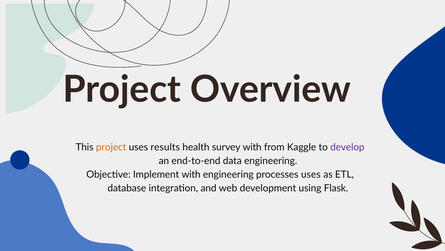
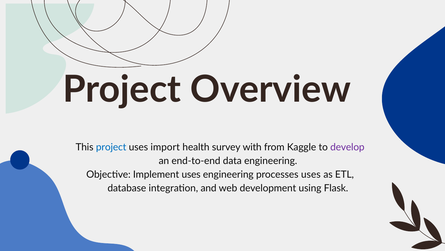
project at (111, 147) colour: orange -> blue
results: results -> import
Implement with: with -> uses
